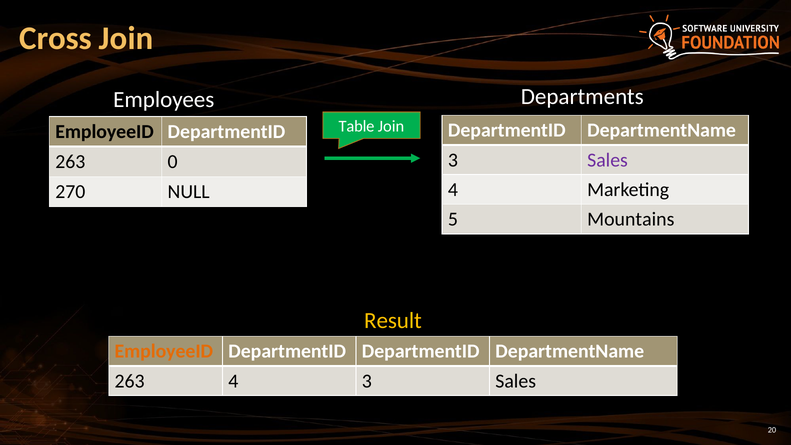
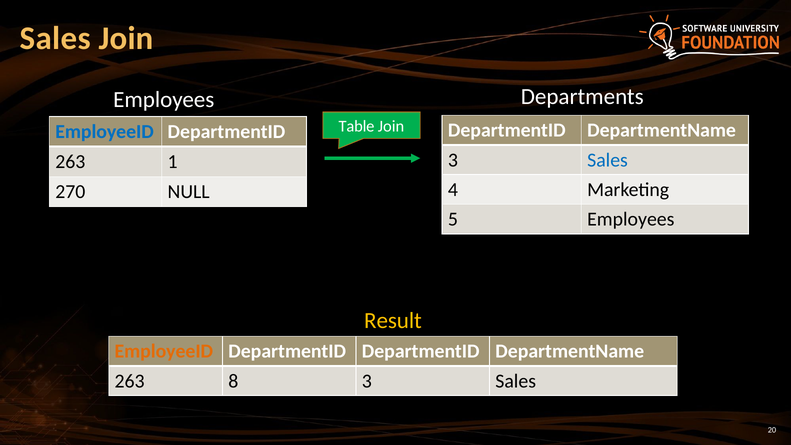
Cross at (55, 38): Cross -> Sales
EmployeeID at (105, 132) colour: black -> blue
Sales at (608, 160) colour: purple -> blue
0: 0 -> 1
5 Mountains: Mountains -> Employees
263 4: 4 -> 8
